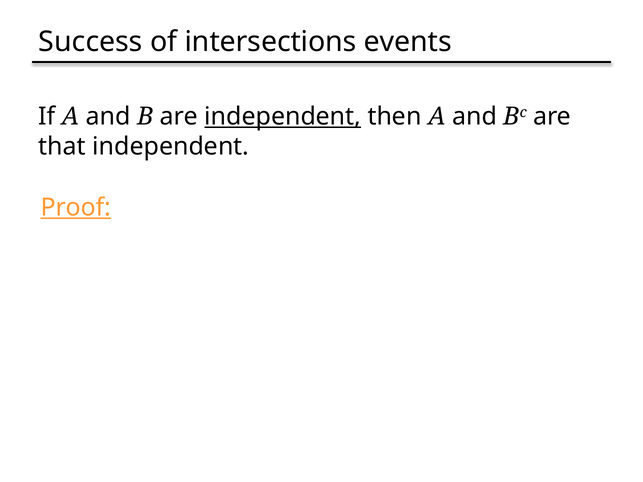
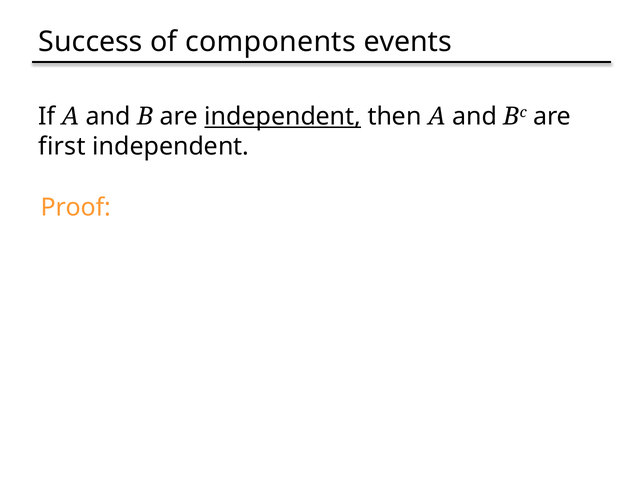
intersections: intersections -> components
that: that -> first
Proof underline: present -> none
